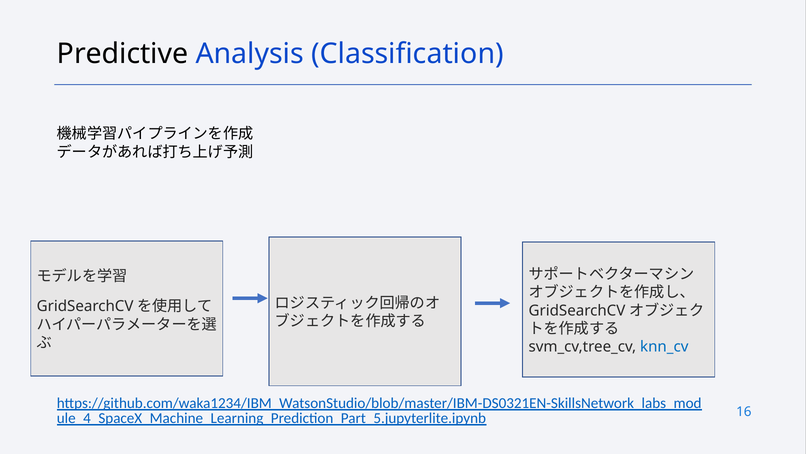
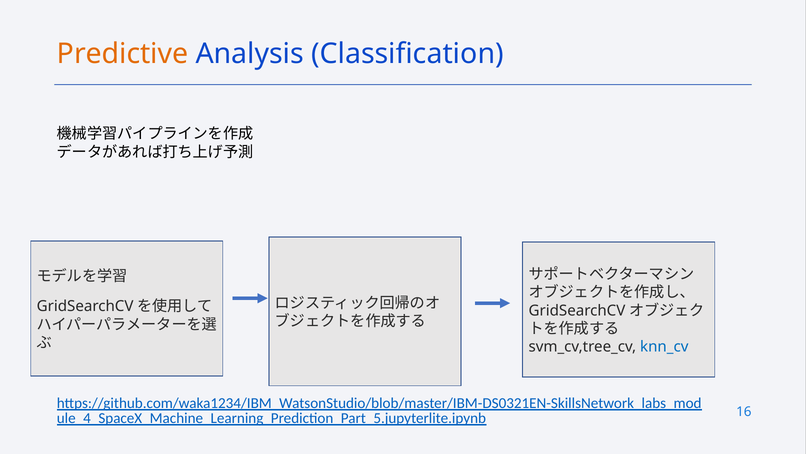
Predictive colour: black -> orange
